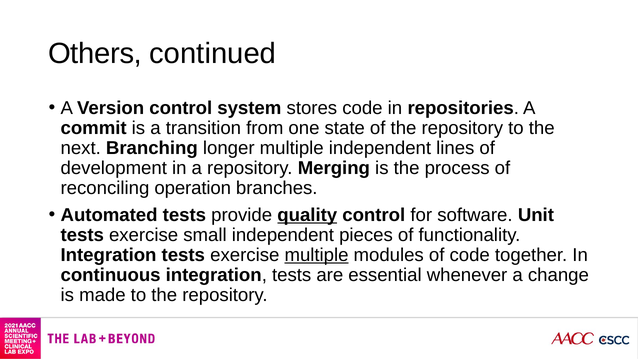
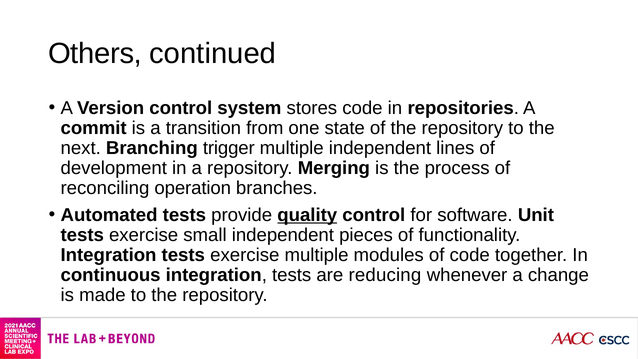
longer: longer -> trigger
multiple at (317, 255) underline: present -> none
essential: essential -> reducing
